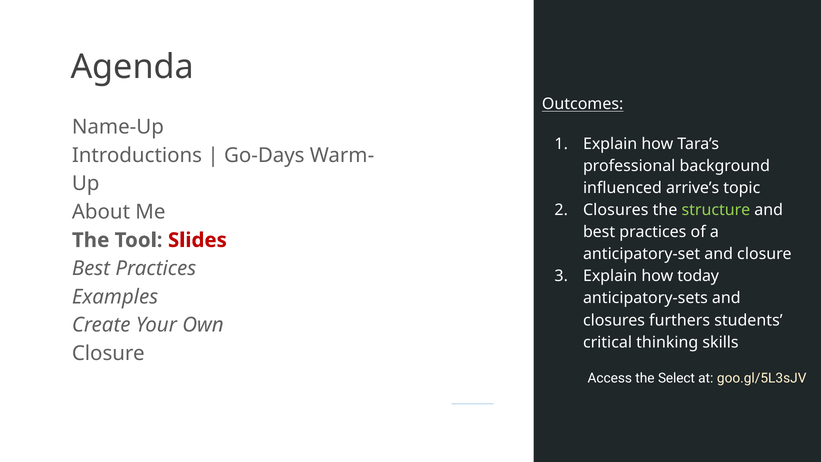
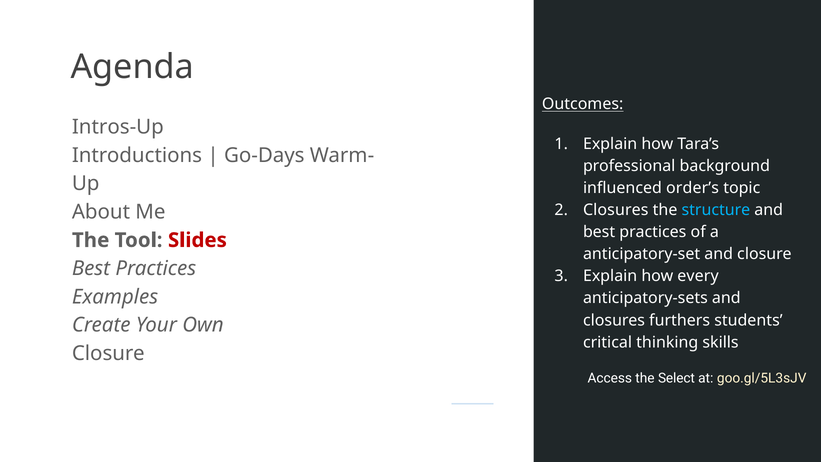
Name-Up: Name-Up -> Intros-Up
arrive’s: arrive’s -> order’s
structure colour: light green -> light blue
today: today -> every
